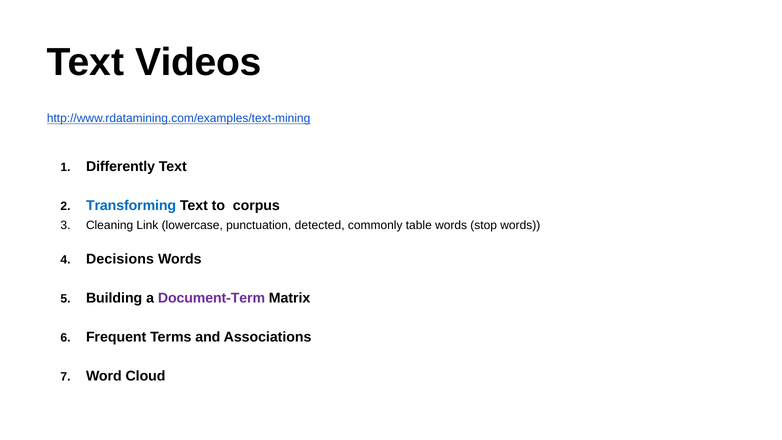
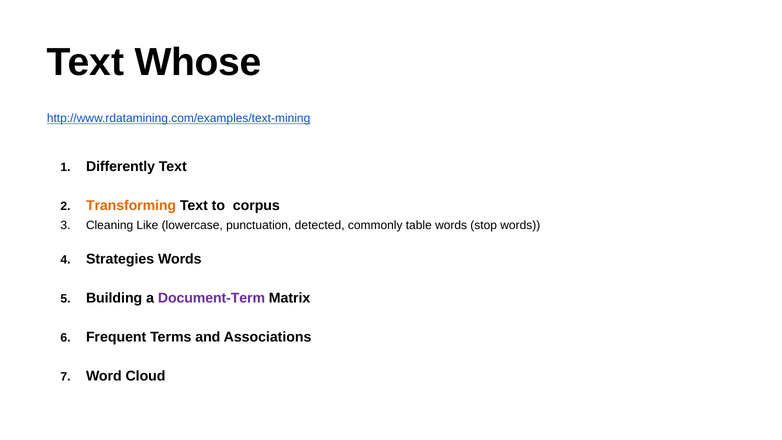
Videos: Videos -> Whose
Transforming colour: blue -> orange
Link: Link -> Like
Decisions: Decisions -> Strategies
